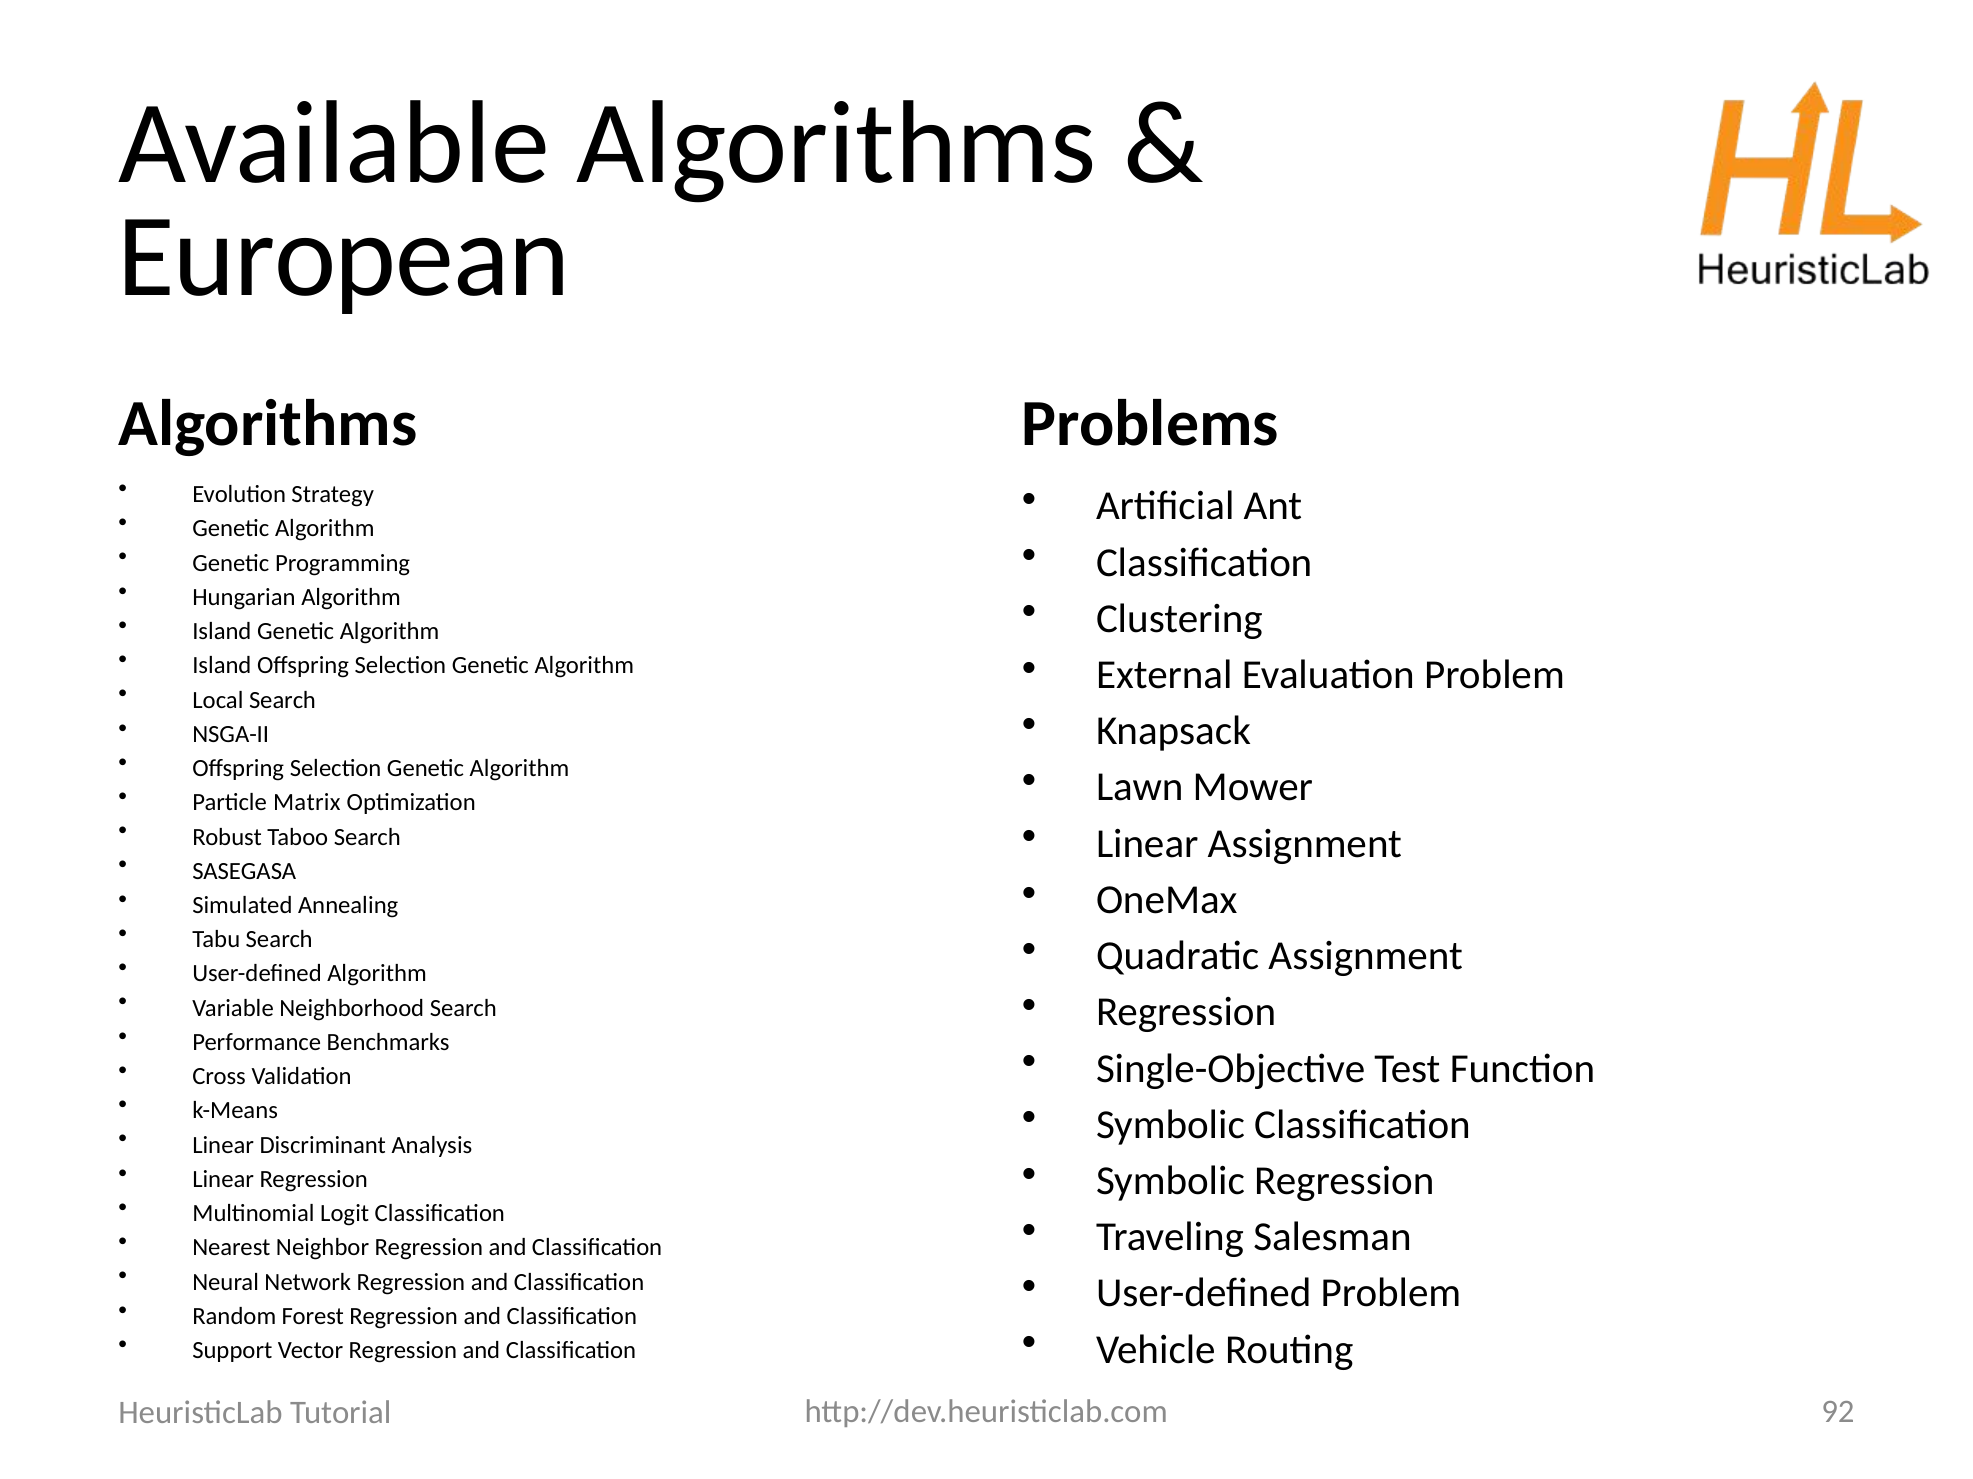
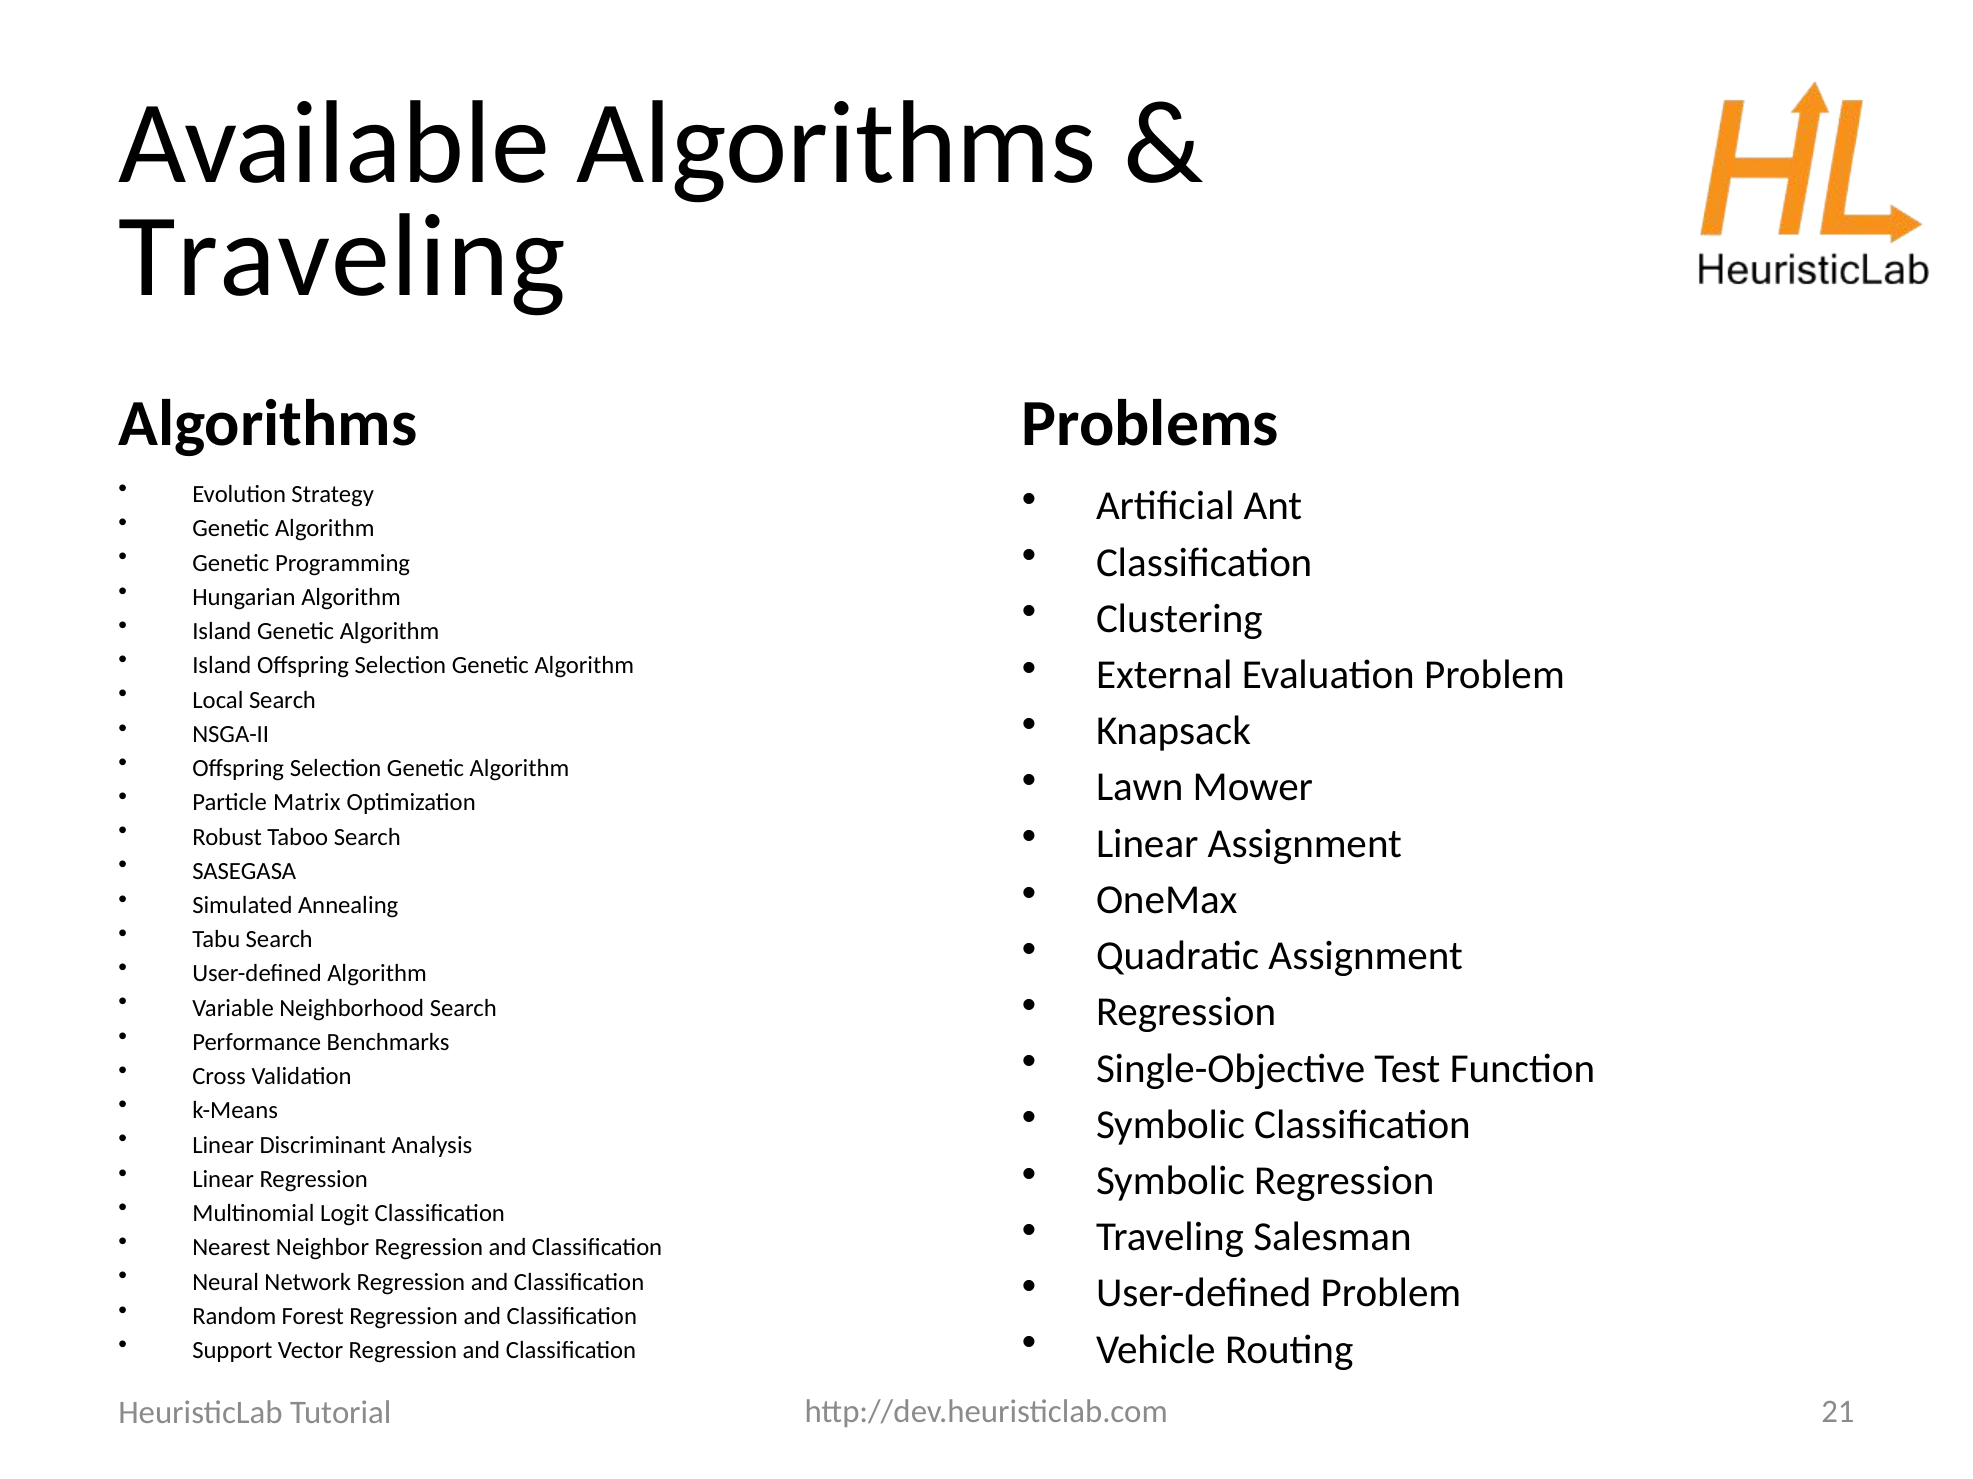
European at (344, 257): European -> Traveling
92: 92 -> 21
